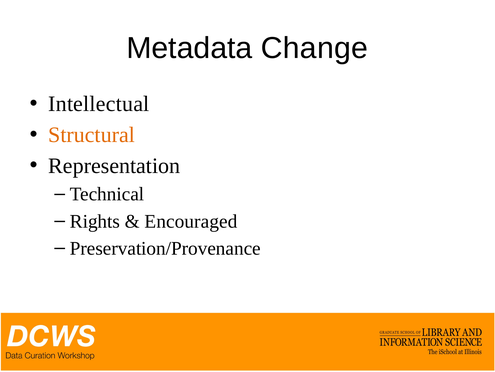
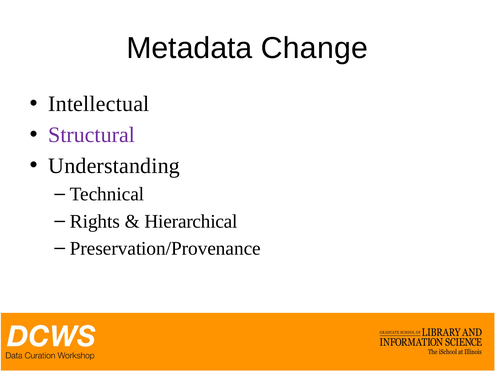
Structural colour: orange -> purple
Representation: Representation -> Understanding
Encouraged: Encouraged -> Hierarchical
